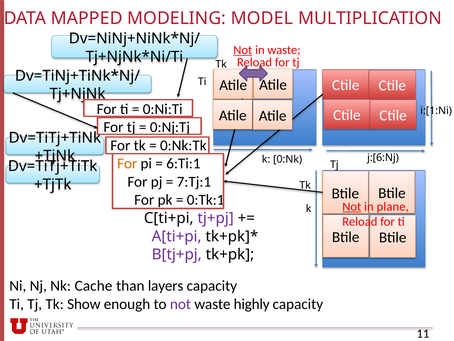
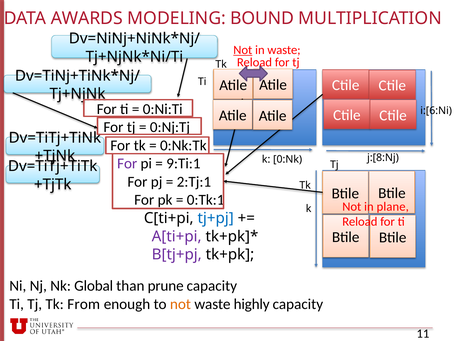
MAPPED: MAPPED -> AWARDS
MODEL: MODEL -> BOUND
i:[1:Ni: i:[1:Ni -> i:[6:Ni
j:[6:Nj: j:[6:Nj -> j:[8:Nj
For at (127, 163) colour: orange -> purple
6:Ti:1: 6:Ti:1 -> 9:Ti:1
7:Tj:1: 7:Tj:1 -> 2:Tj:1
Not at (352, 206) underline: present -> none
tj+pj colour: purple -> blue
Cache: Cache -> Global
layers: layers -> prune
Show: Show -> From
not at (180, 304) colour: purple -> orange
